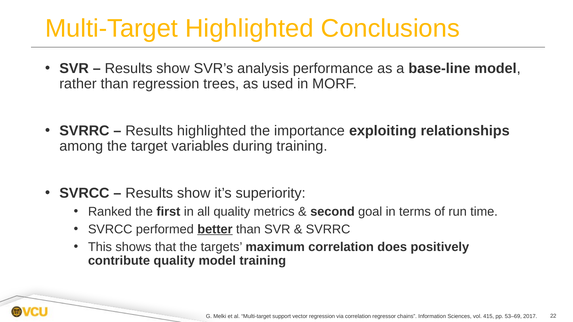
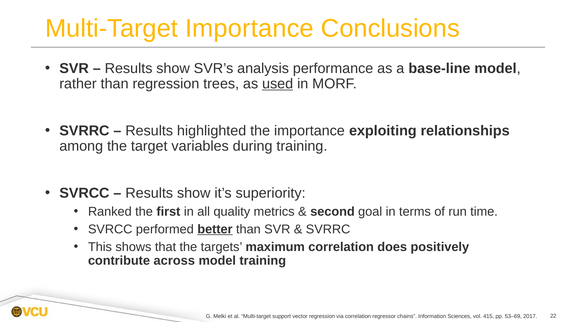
Multi-Target Highlighted: Highlighted -> Importance
used underline: none -> present
contribute quality: quality -> across
